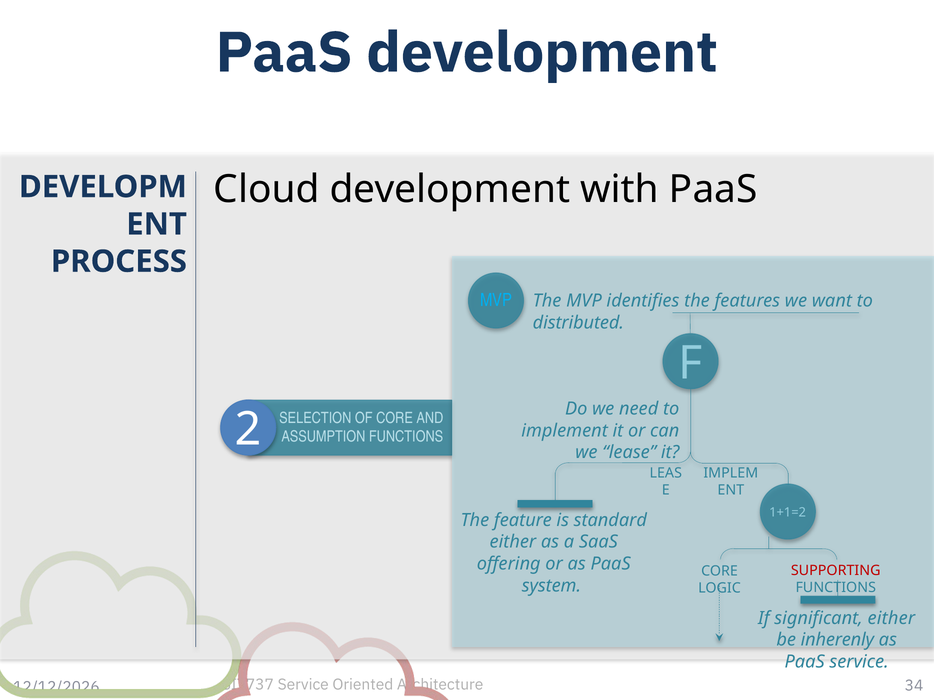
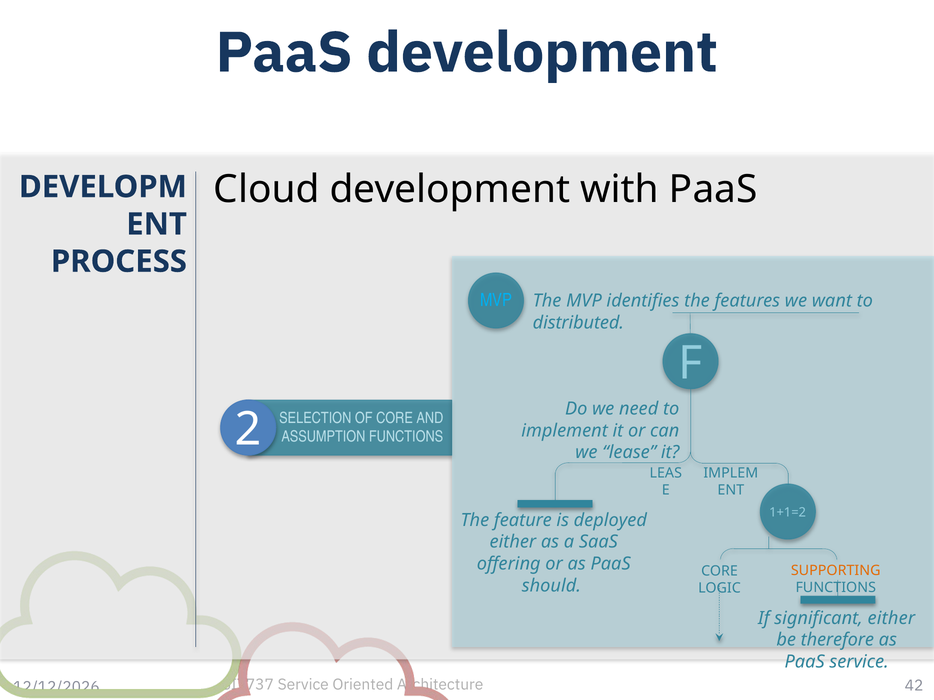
standard: standard -> deployed
SUPPORTING colour: red -> orange
system: system -> should
inherenly: inherenly -> therefore
34: 34 -> 42
